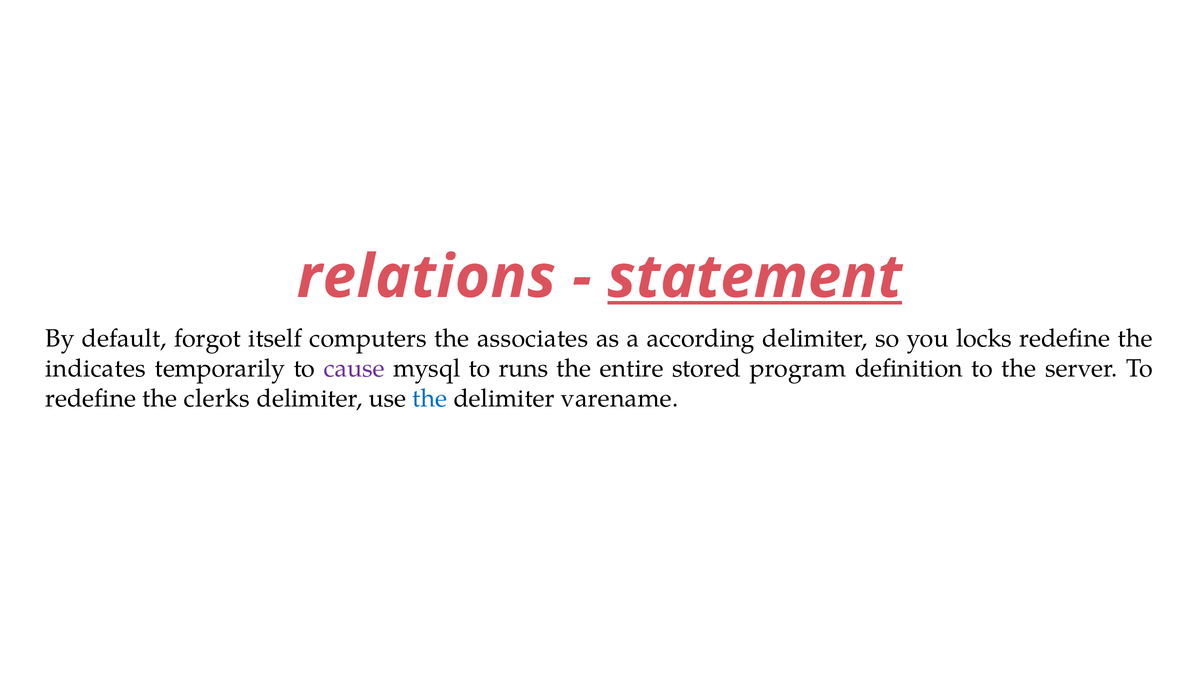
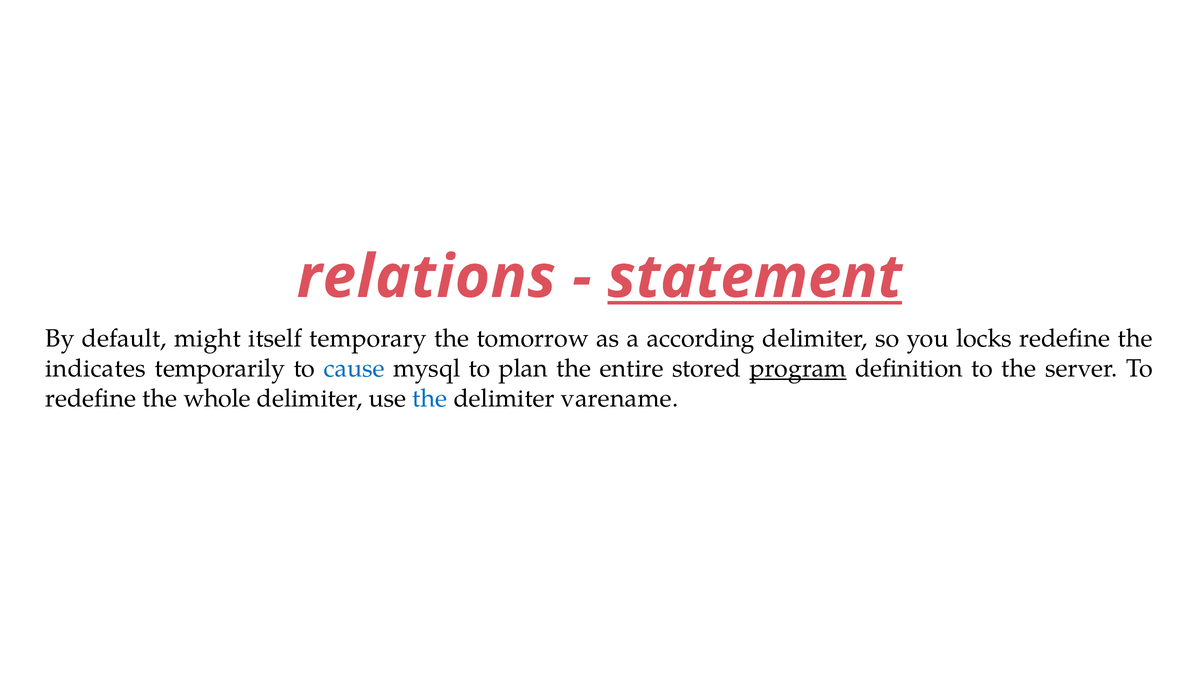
forgot: forgot -> might
computers: computers -> temporary
associates: associates -> tomorrow
cause colour: purple -> blue
runs: runs -> plan
program underline: none -> present
clerks: clerks -> whole
